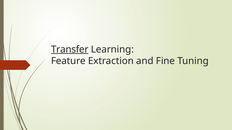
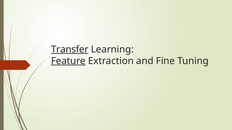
Feature underline: none -> present
